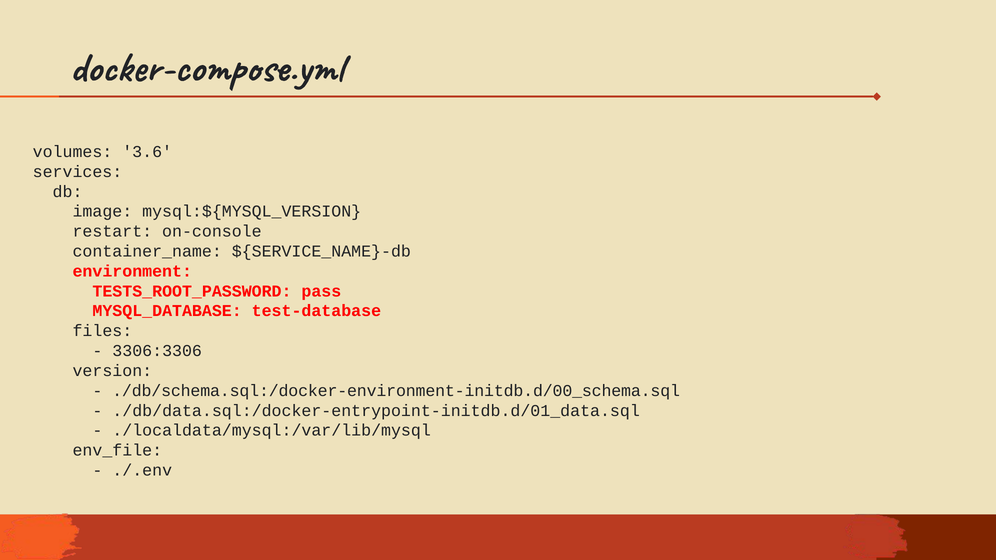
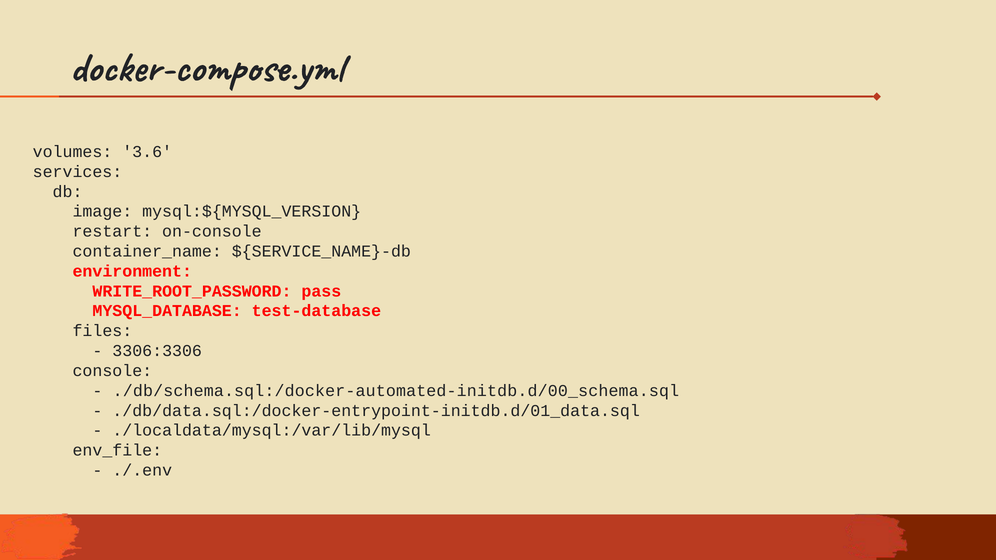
TESTS_ROOT_PASSWORD: TESTS_ROOT_PASSWORD -> WRITE_ROOT_PASSWORD
version: version -> console
./db/schema.sql:/docker-environment-initdb.d/00_schema.sql: ./db/schema.sql:/docker-environment-initdb.d/00_schema.sql -> ./db/schema.sql:/docker-automated-initdb.d/00_schema.sql
